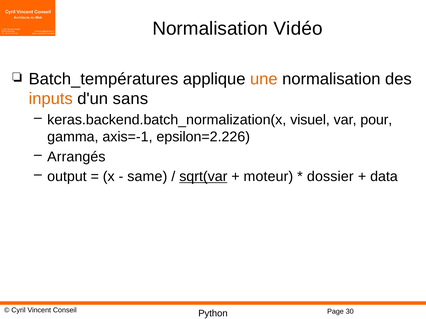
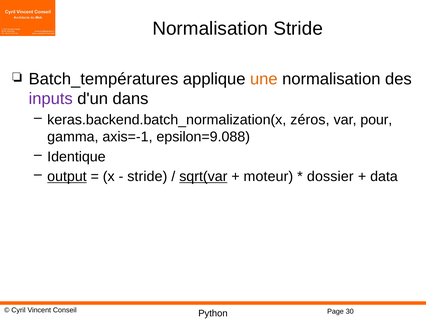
Normalisation Vidéo: Vidéo -> Stride
inputs colour: orange -> purple
sans: sans -> dans
visuel: visuel -> zéros
epsilon=2.226: epsilon=2.226 -> epsilon=9.088
Arrangés: Arrangés -> Identique
output underline: none -> present
same at (147, 177): same -> stride
